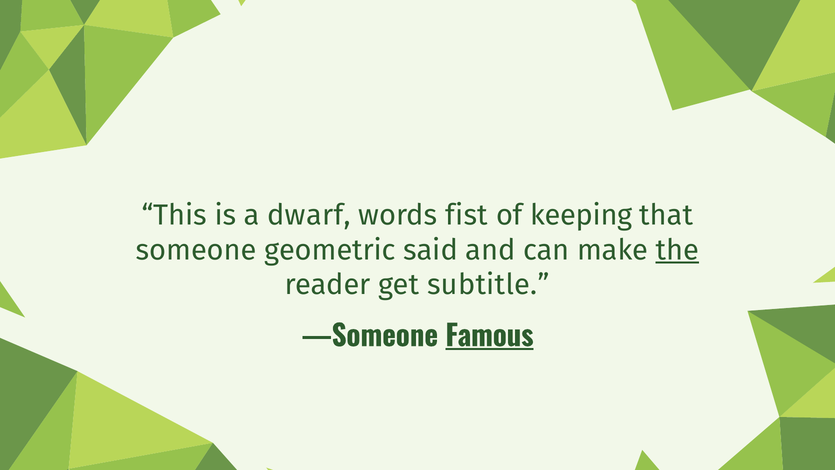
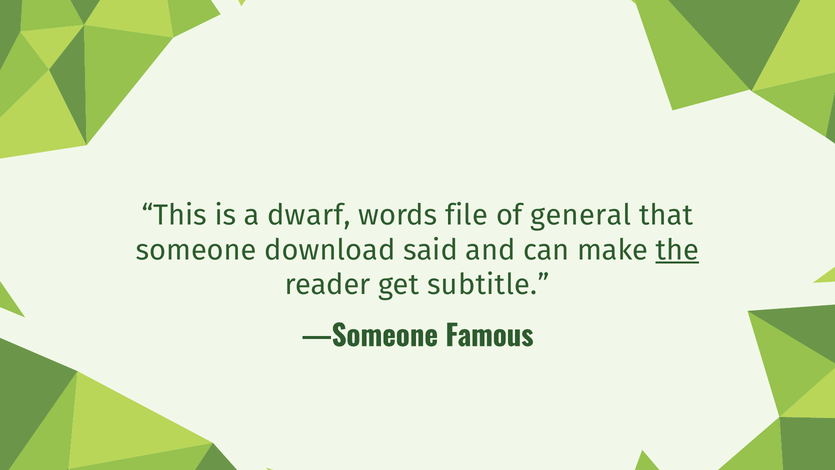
fist: fist -> file
keeping: keeping -> general
geometric: geometric -> download
Famous underline: present -> none
